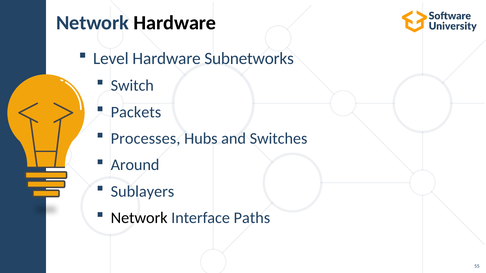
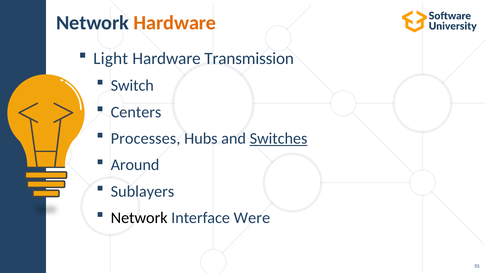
Hardware at (175, 23) colour: black -> orange
Level: Level -> Light
Subnetworks: Subnetworks -> Transmission
Packets: Packets -> Centers
Switches underline: none -> present
Paths: Paths -> Were
